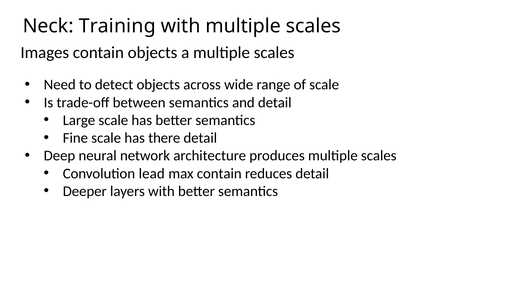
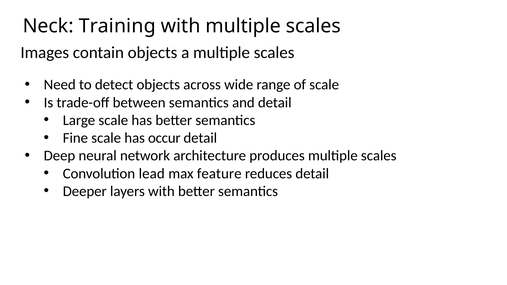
there: there -> occur
max contain: contain -> feature
